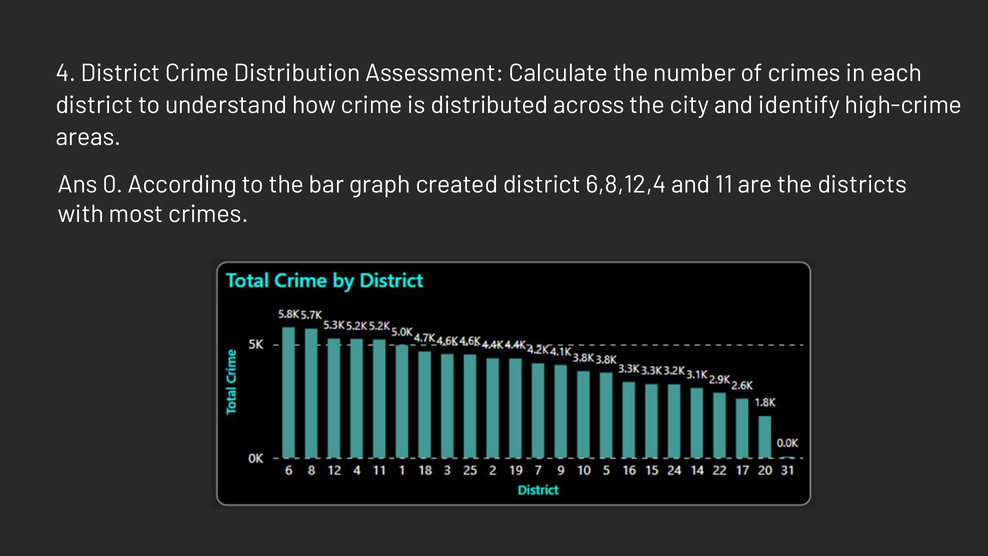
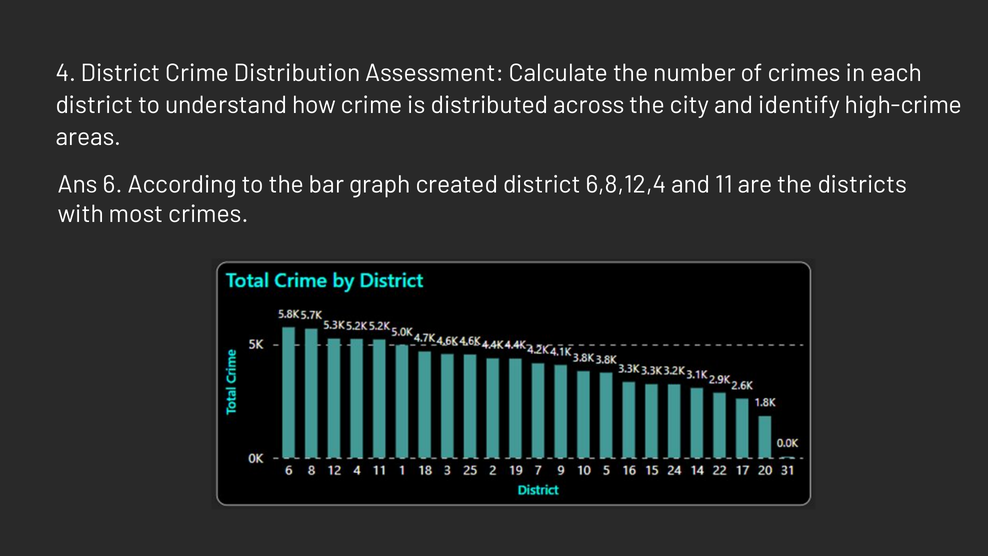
0: 0 -> 6
